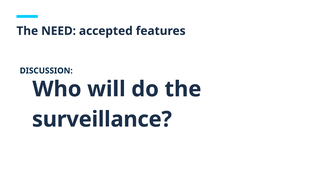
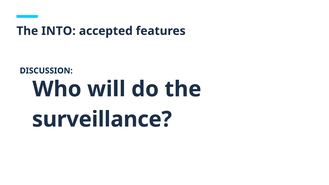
NEED: NEED -> INTO
